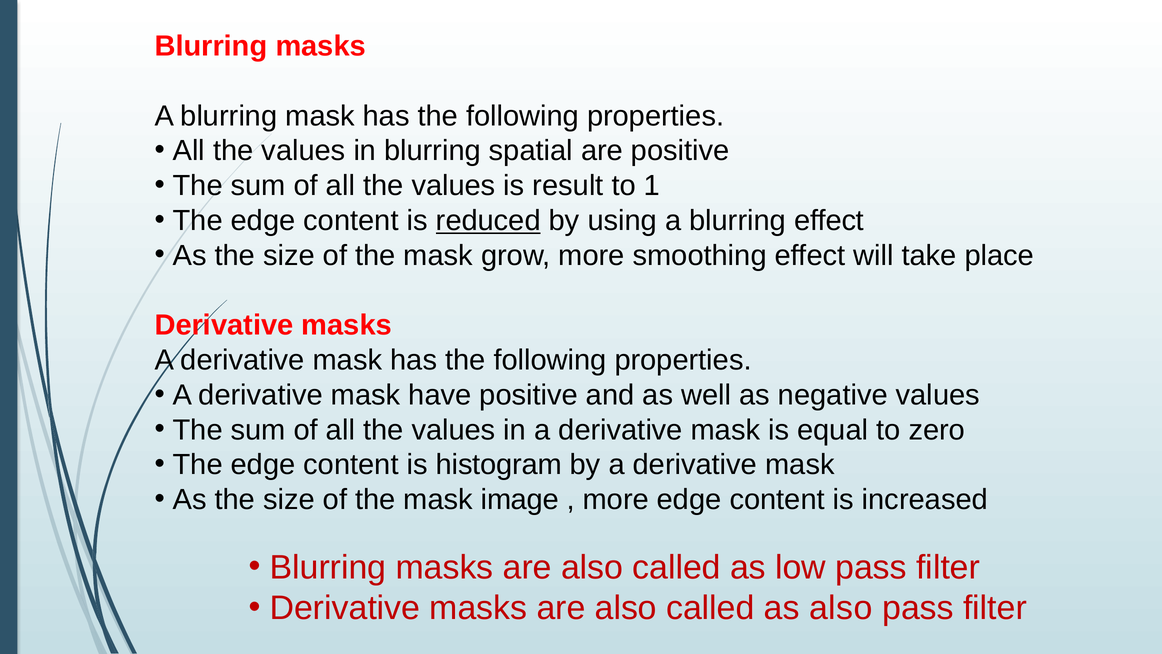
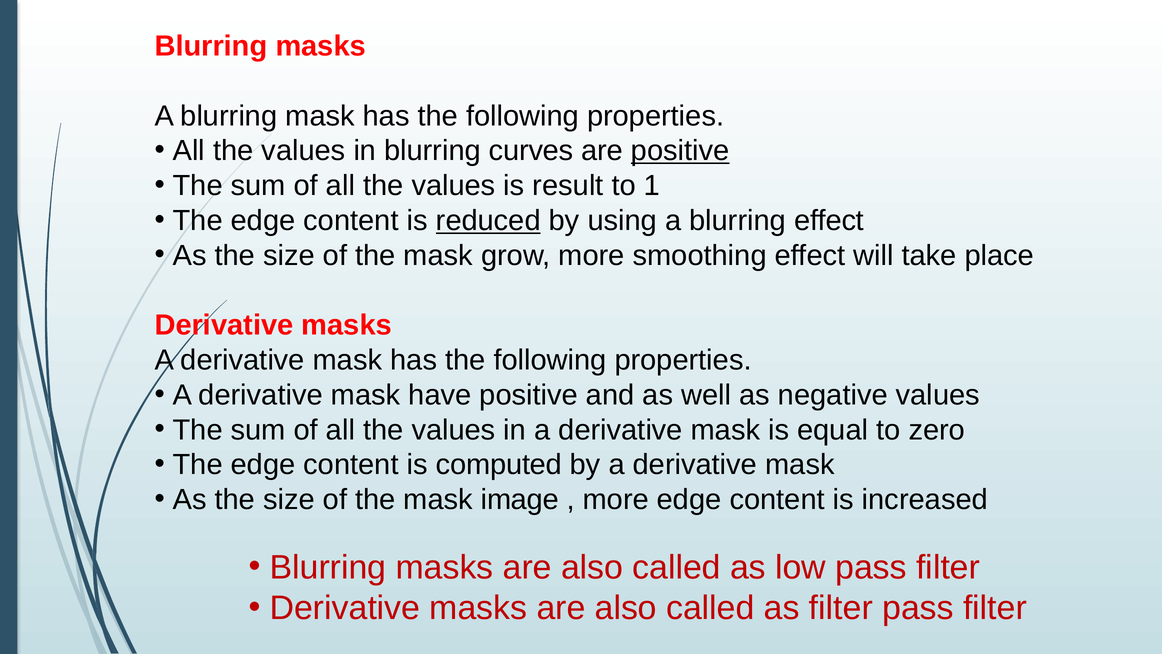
spatial: spatial -> curves
positive at (680, 151) underline: none -> present
histogram: histogram -> computed
as also: also -> filter
